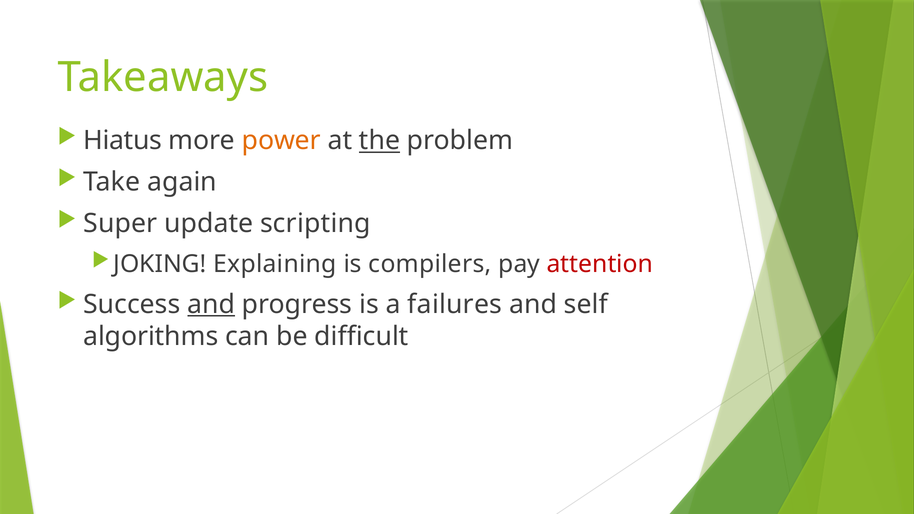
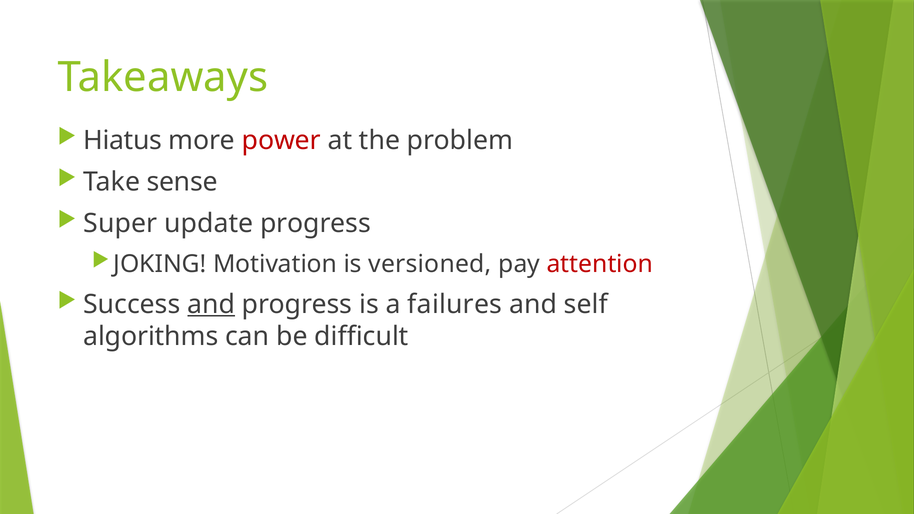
power colour: orange -> red
the underline: present -> none
again: again -> sense
update scripting: scripting -> progress
Explaining: Explaining -> Motivation
compilers: compilers -> versioned
